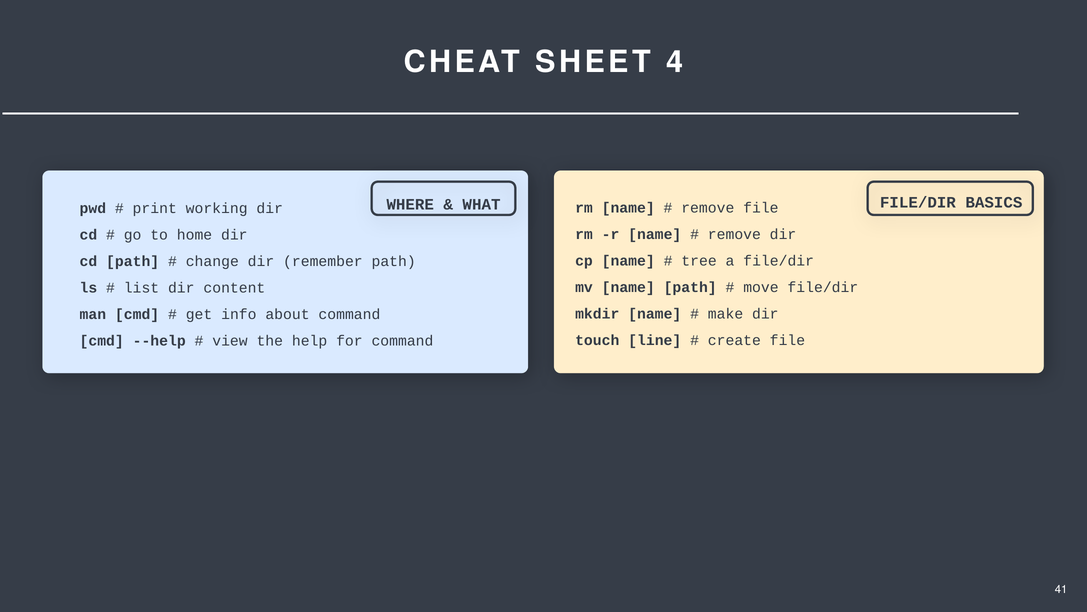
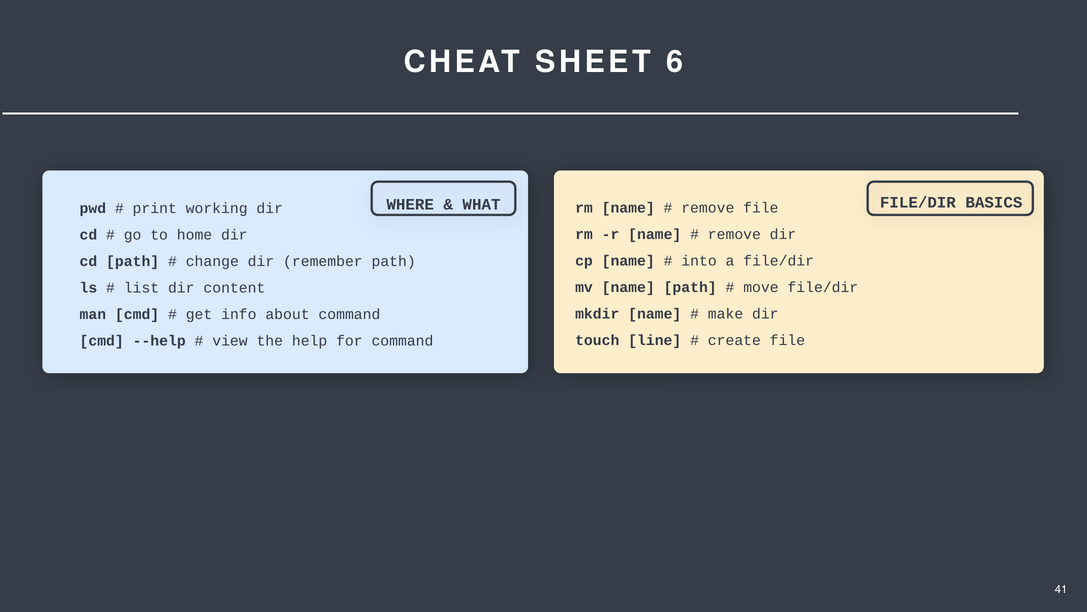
4: 4 -> 6
tree: tree -> into
